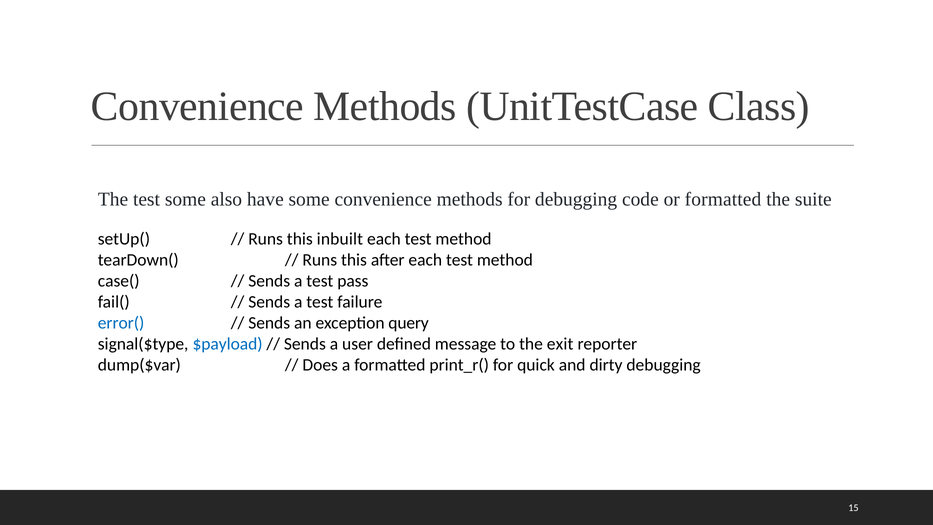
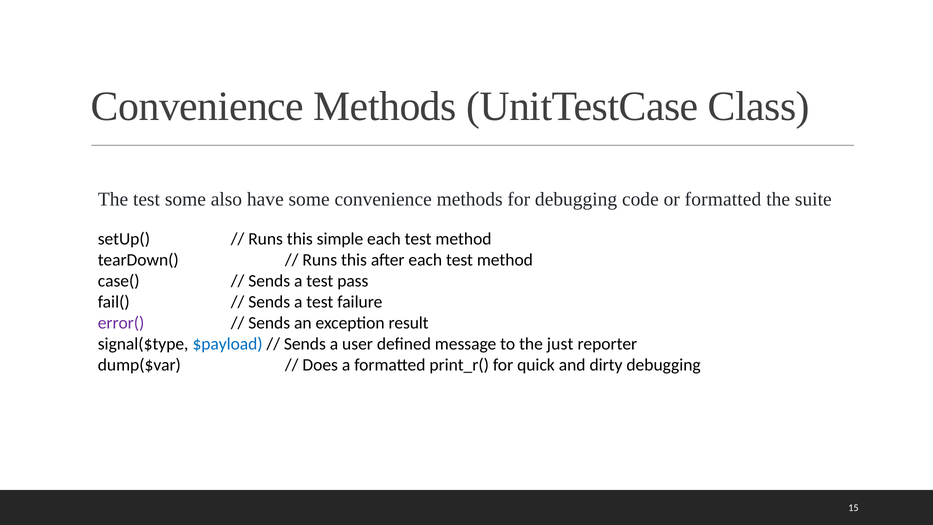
inbuilt: inbuilt -> simple
error( colour: blue -> purple
query: query -> result
exit: exit -> just
